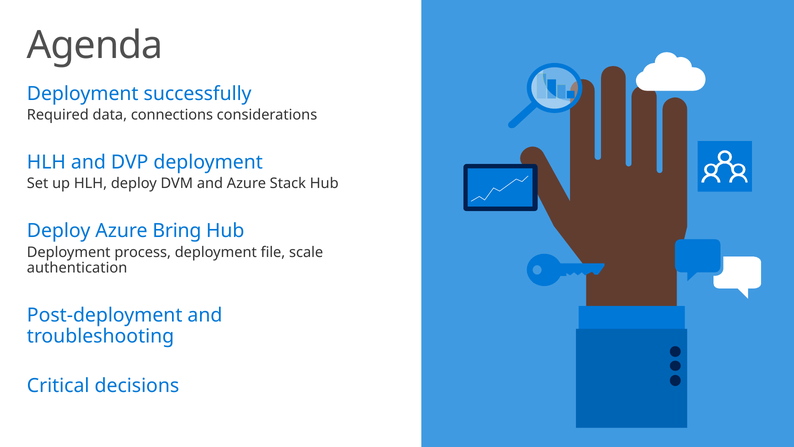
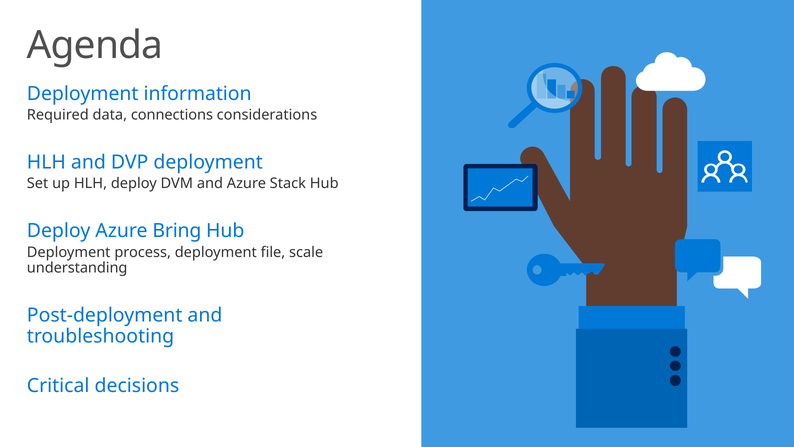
successfully: successfully -> information
authentication: authentication -> understanding
